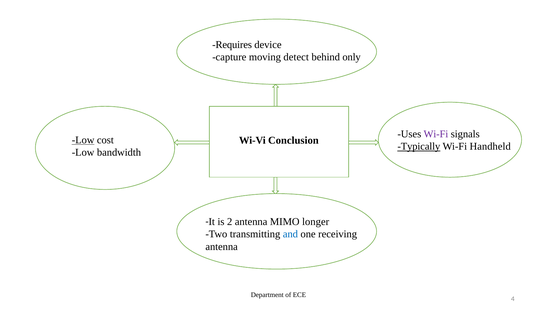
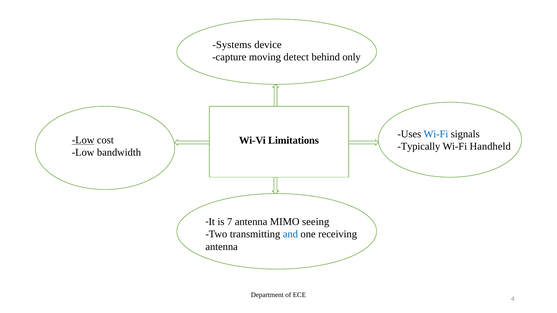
Requires: Requires -> Systems
Wi-Fi at (436, 134) colour: purple -> blue
Conclusion: Conclusion -> Limitations
Typically underline: present -> none
2: 2 -> 7
longer: longer -> seeing
